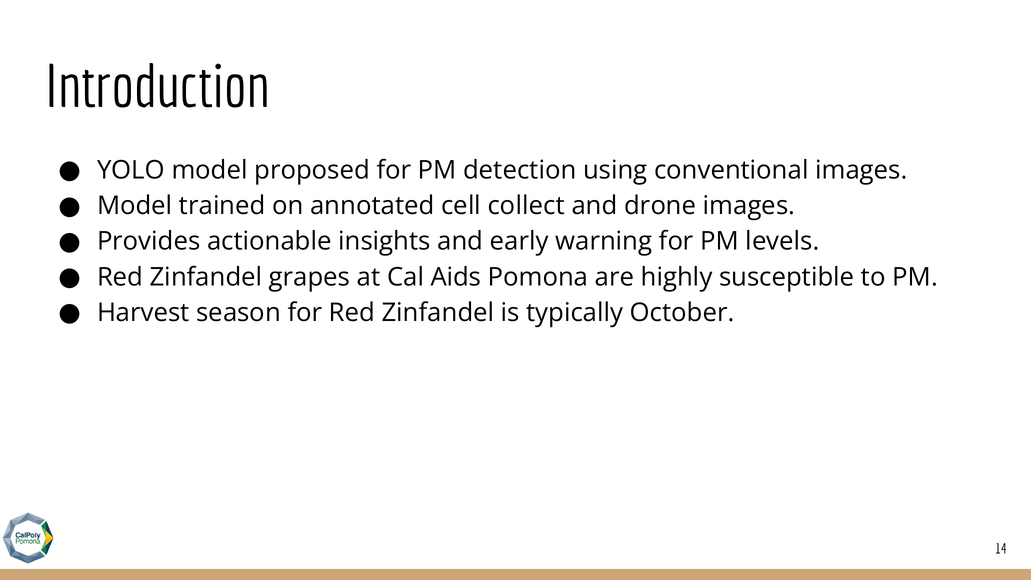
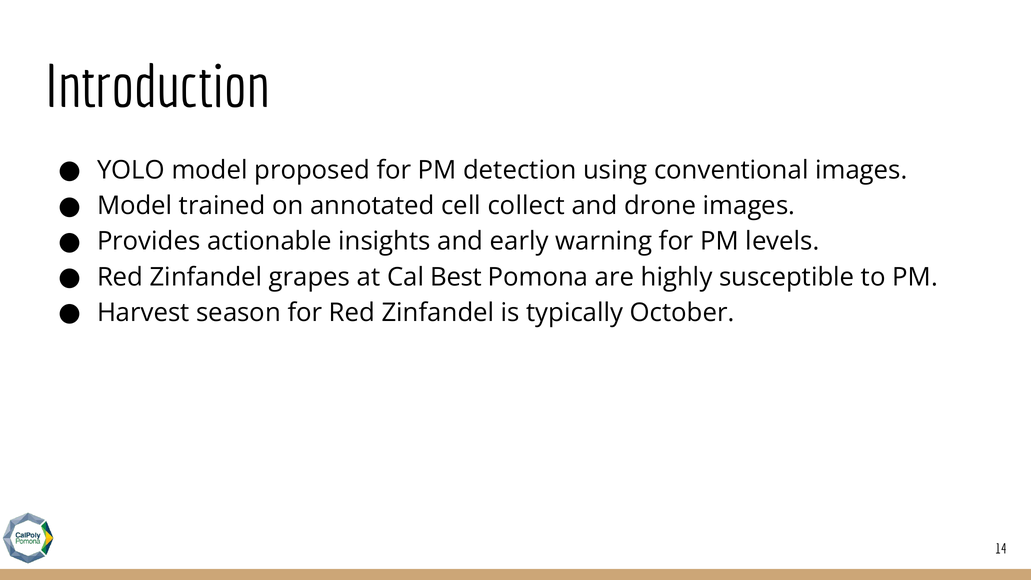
Aids: Aids -> Best
